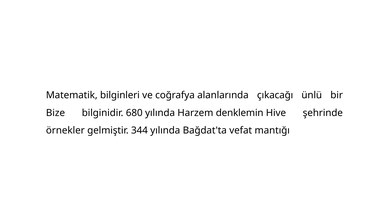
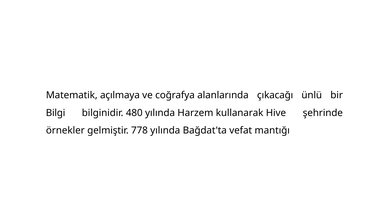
bilginleri: bilginleri -> açılmaya
Bize: Bize -> Bilgi
680: 680 -> 480
denklemin: denklemin -> kullanarak
344: 344 -> 778
